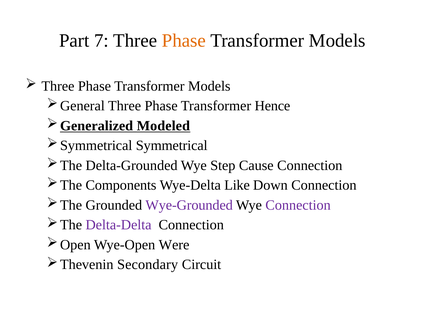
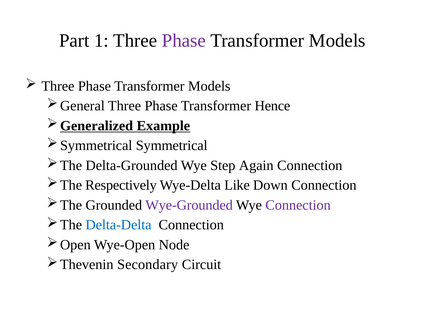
7: 7 -> 1
Phase at (184, 41) colour: orange -> purple
Modeled: Modeled -> Example
Cause: Cause -> Again
Components: Components -> Respectively
Delta-Delta colour: purple -> blue
Were: Were -> Node
